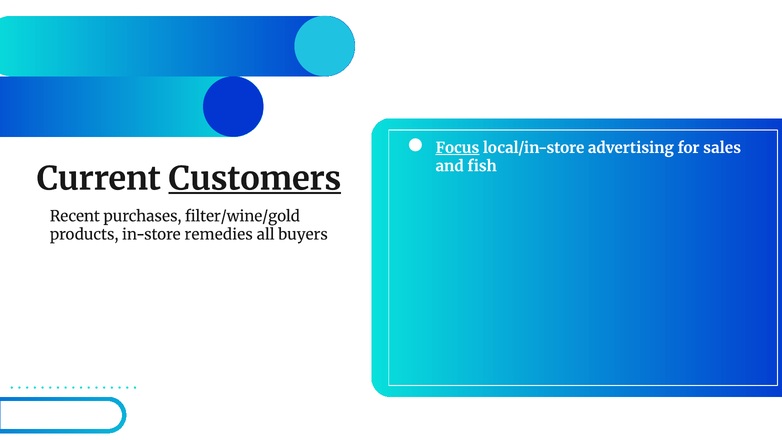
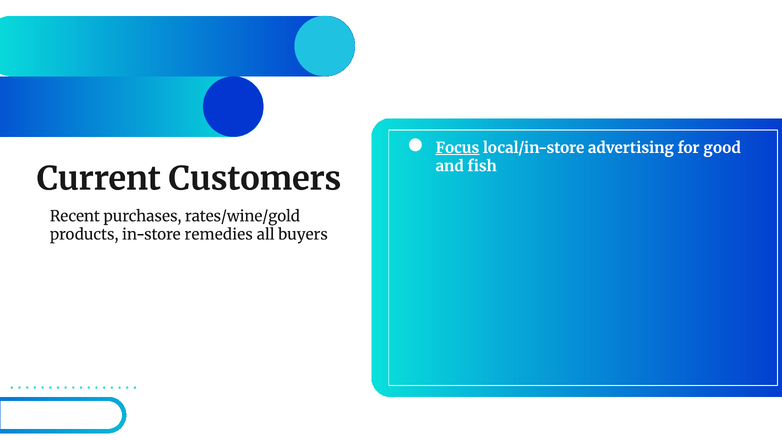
sales: sales -> good
Customers underline: present -> none
filter/wine/gold: filter/wine/gold -> rates/wine/gold
